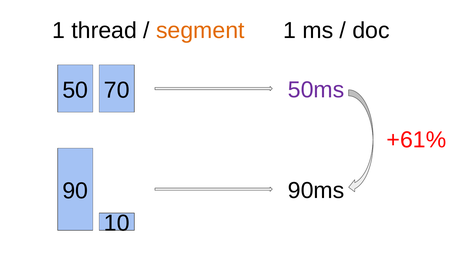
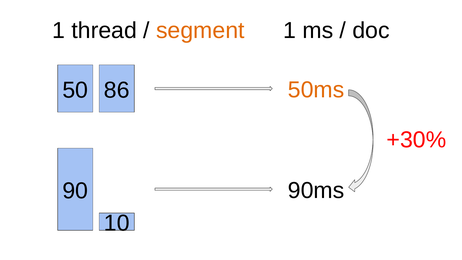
50ms colour: purple -> orange
70: 70 -> 86
+61%: +61% -> +30%
